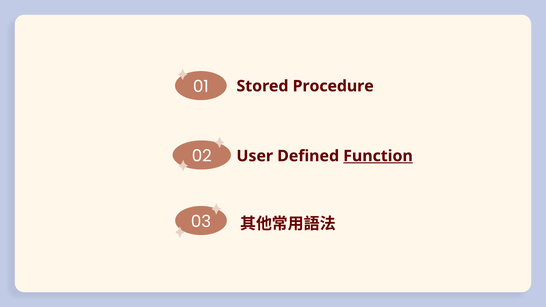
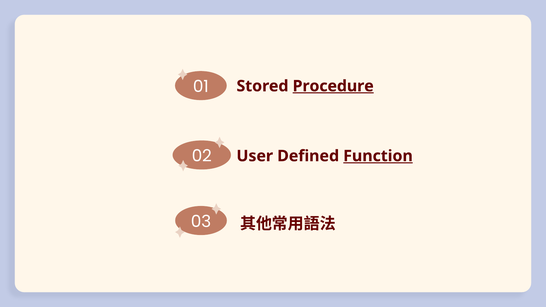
Procedure underline: none -> present
